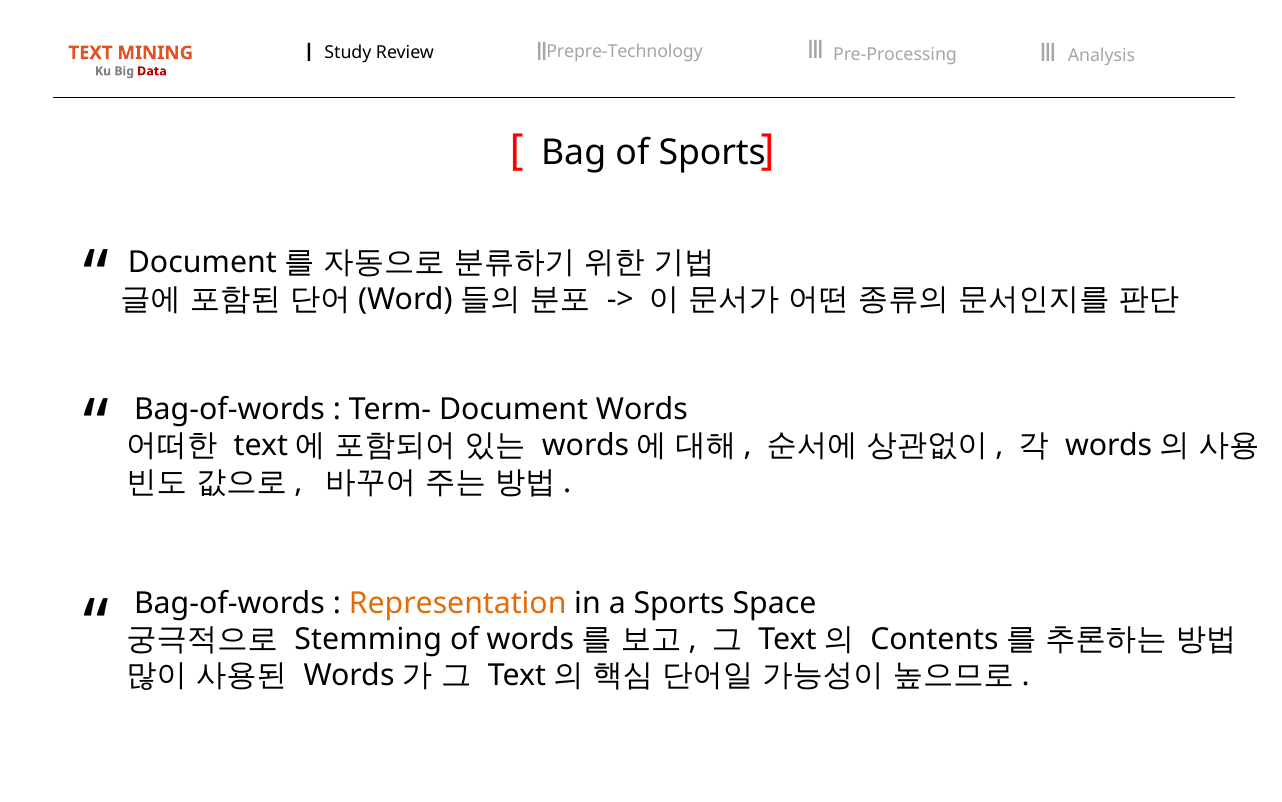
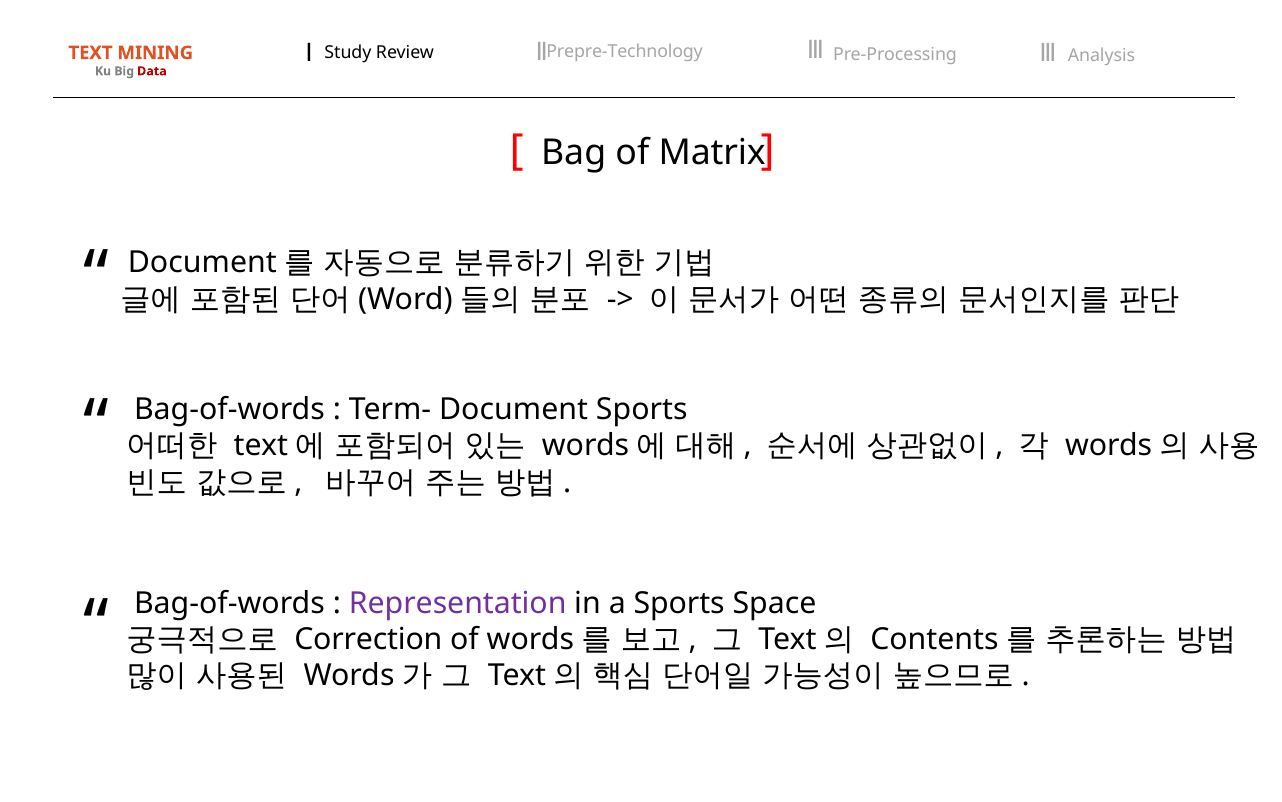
of Sports: Sports -> Matrix
Document Words: Words -> Sports
Representation colour: orange -> purple
Stemming: Stemming -> Correction
